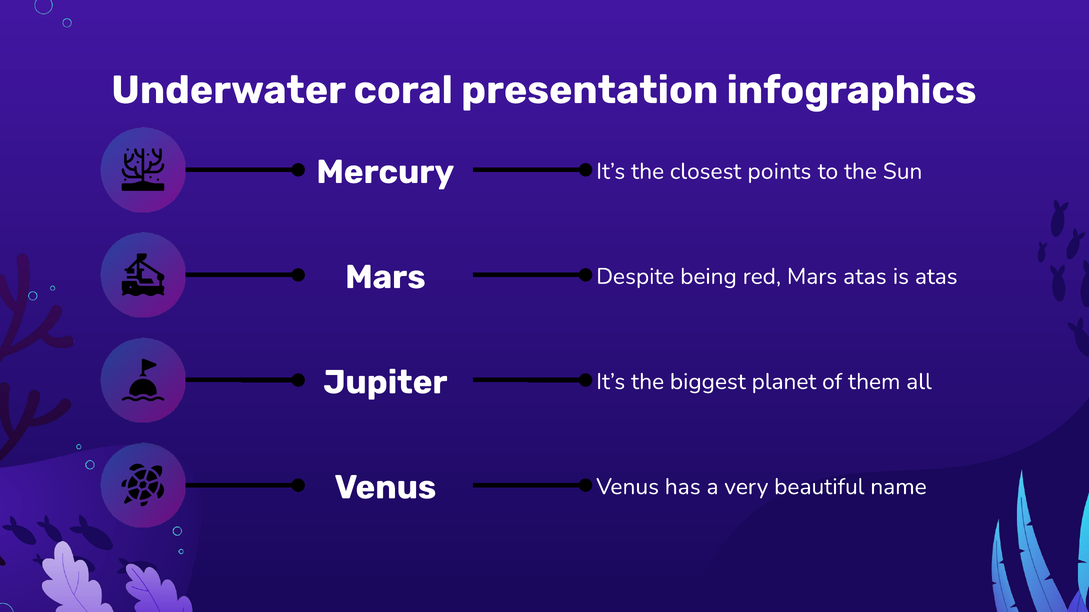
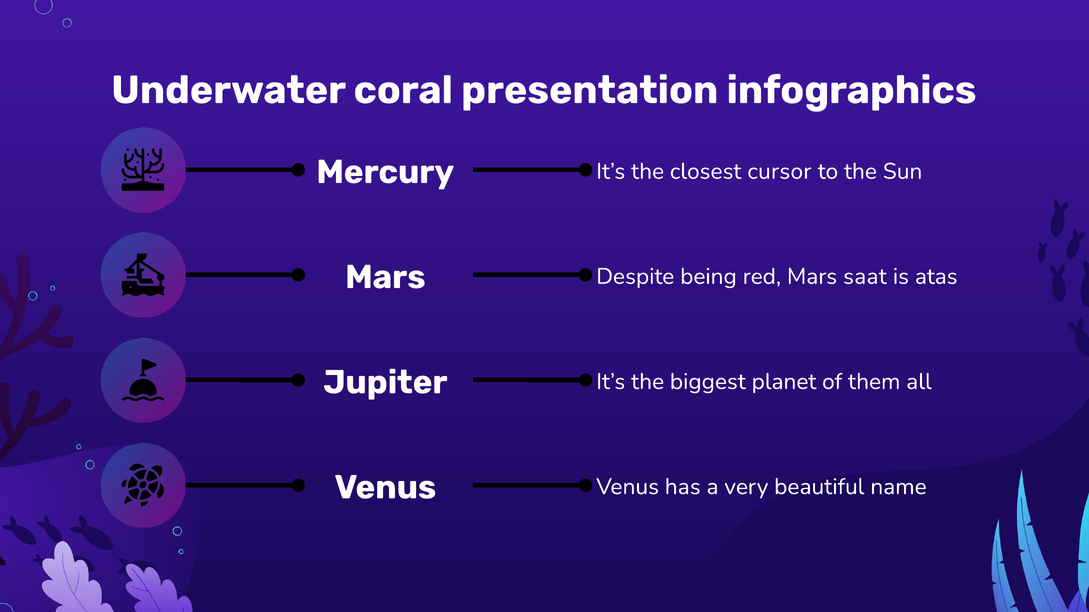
points: points -> cursor
Mars atas: atas -> saat
